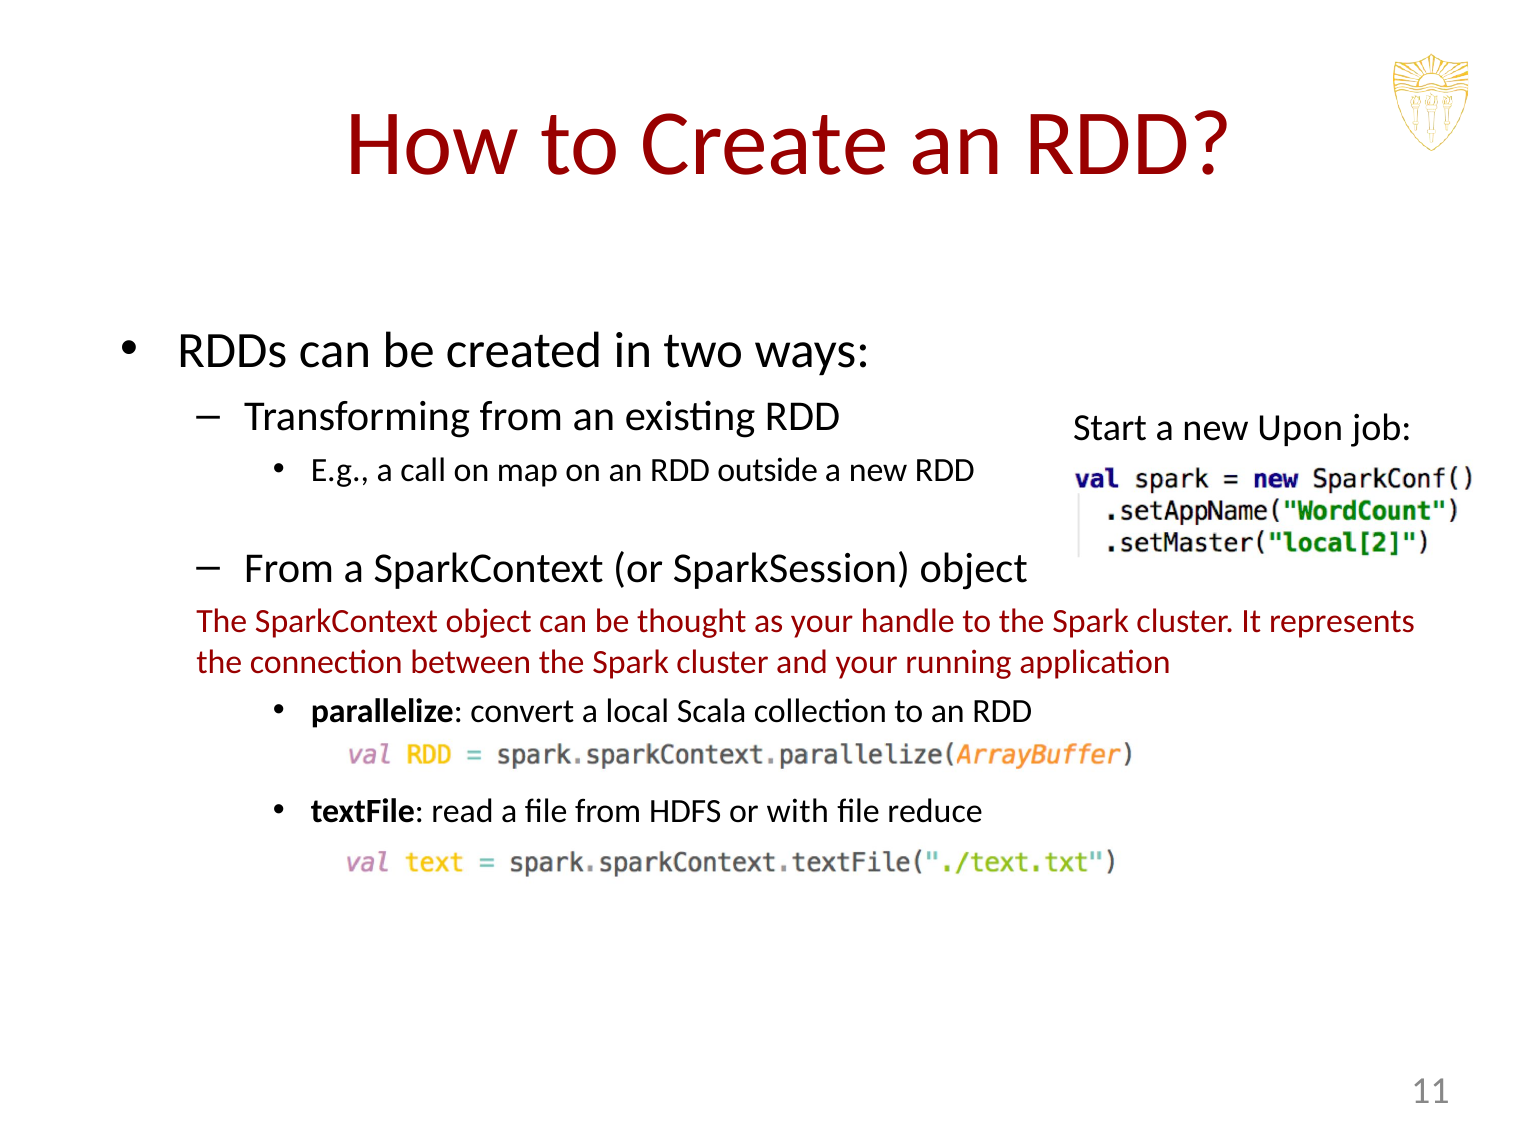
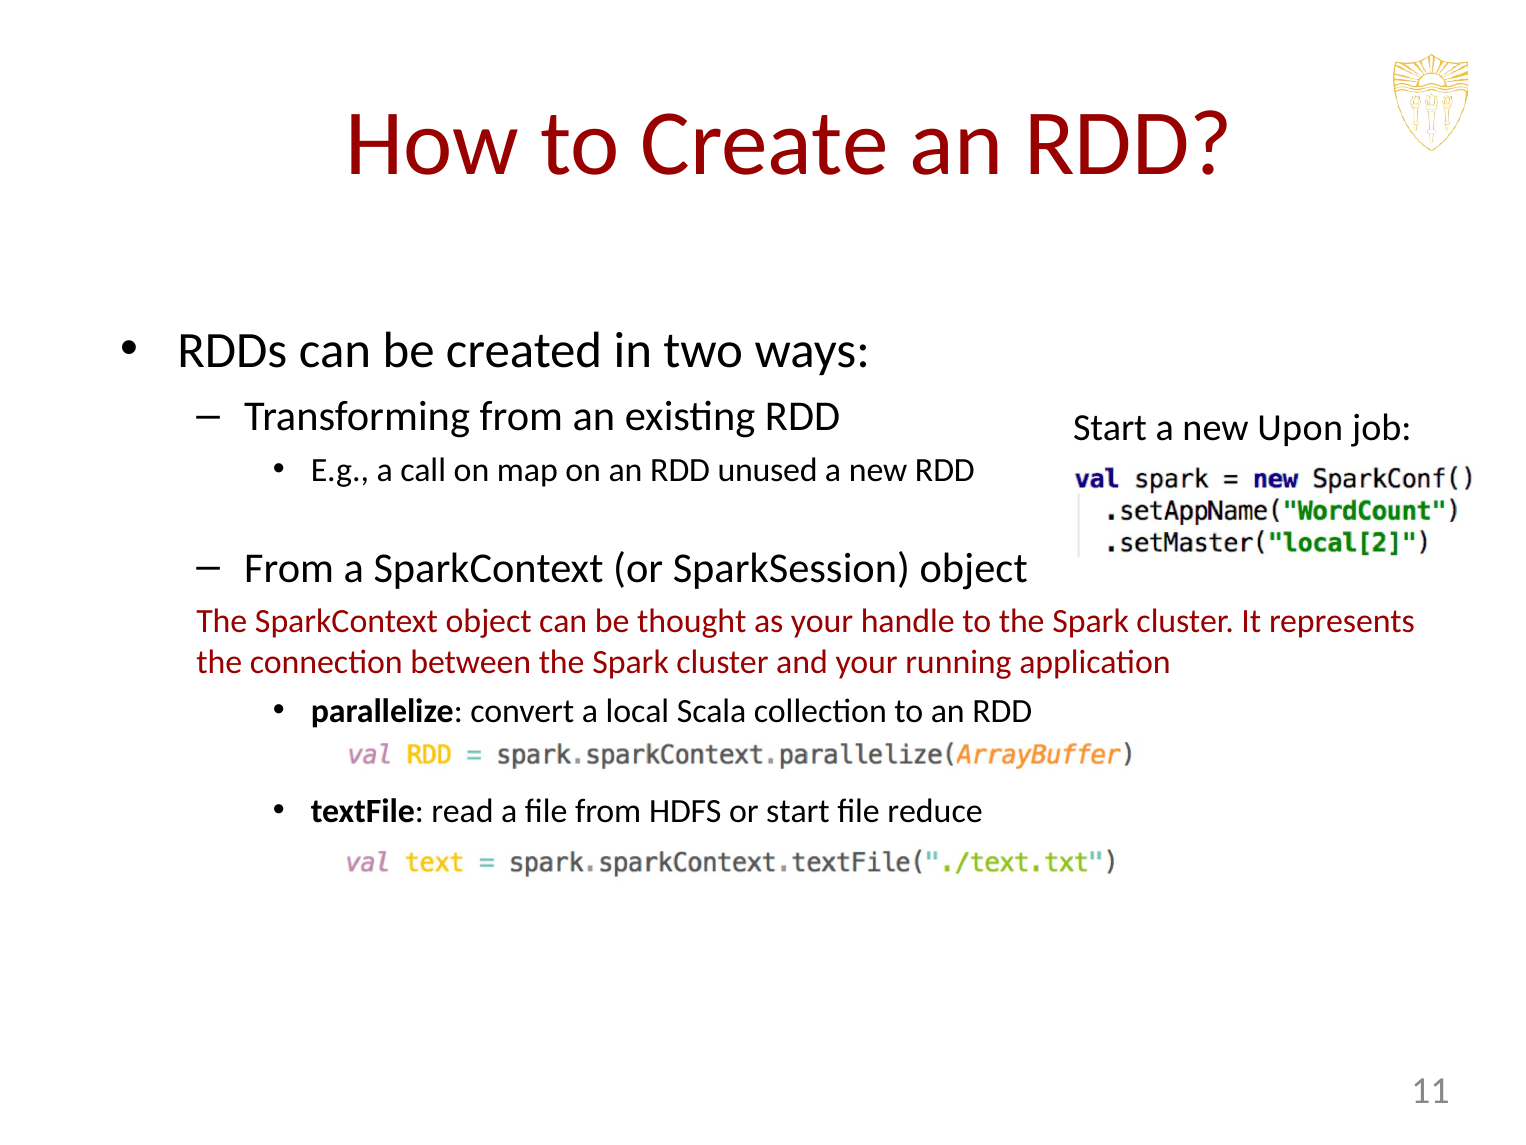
outside: outside -> unused
or with: with -> start
